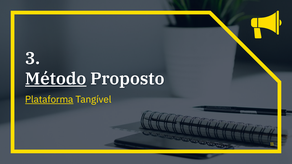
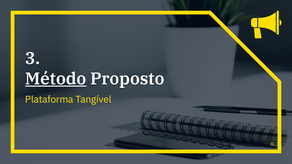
Plataforma underline: present -> none
